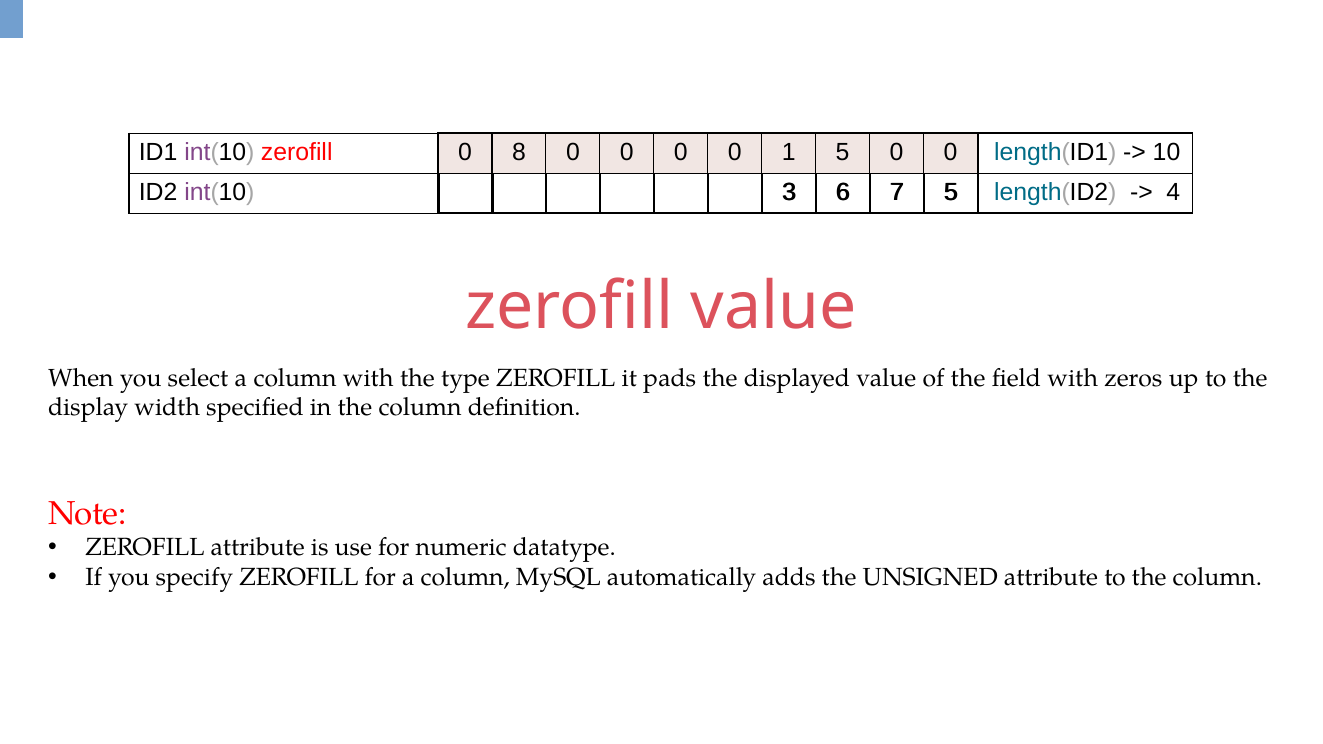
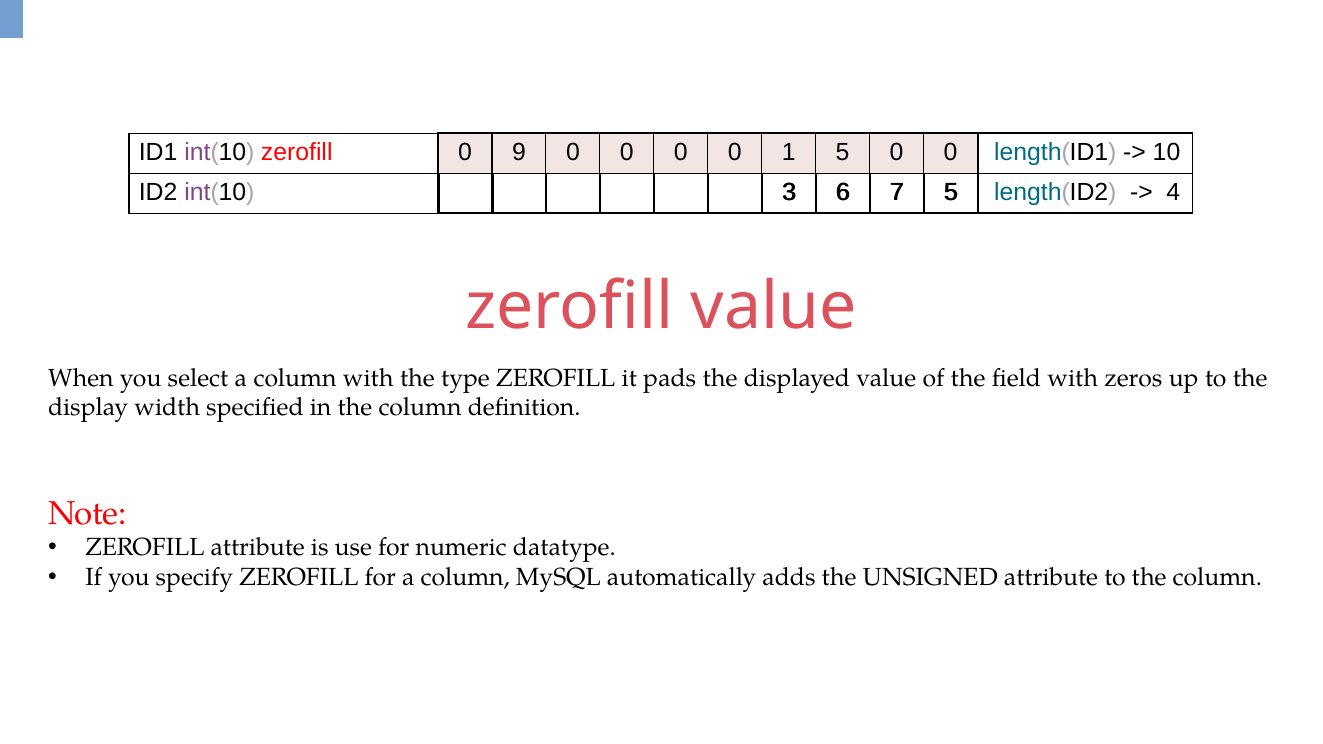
8: 8 -> 9
